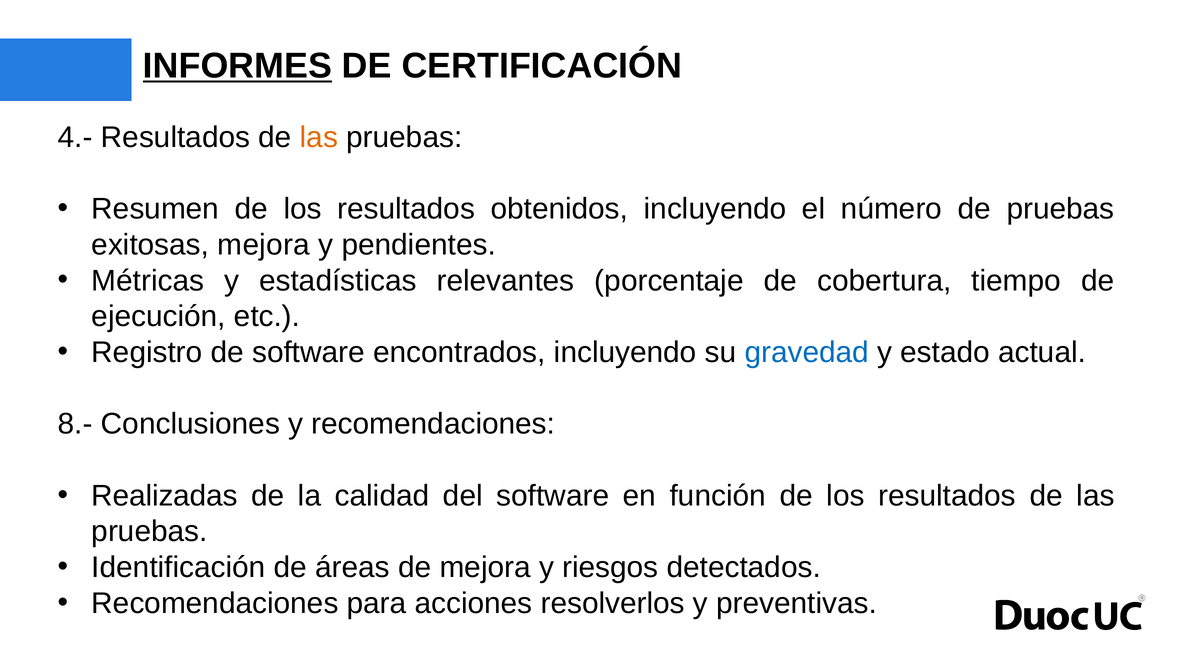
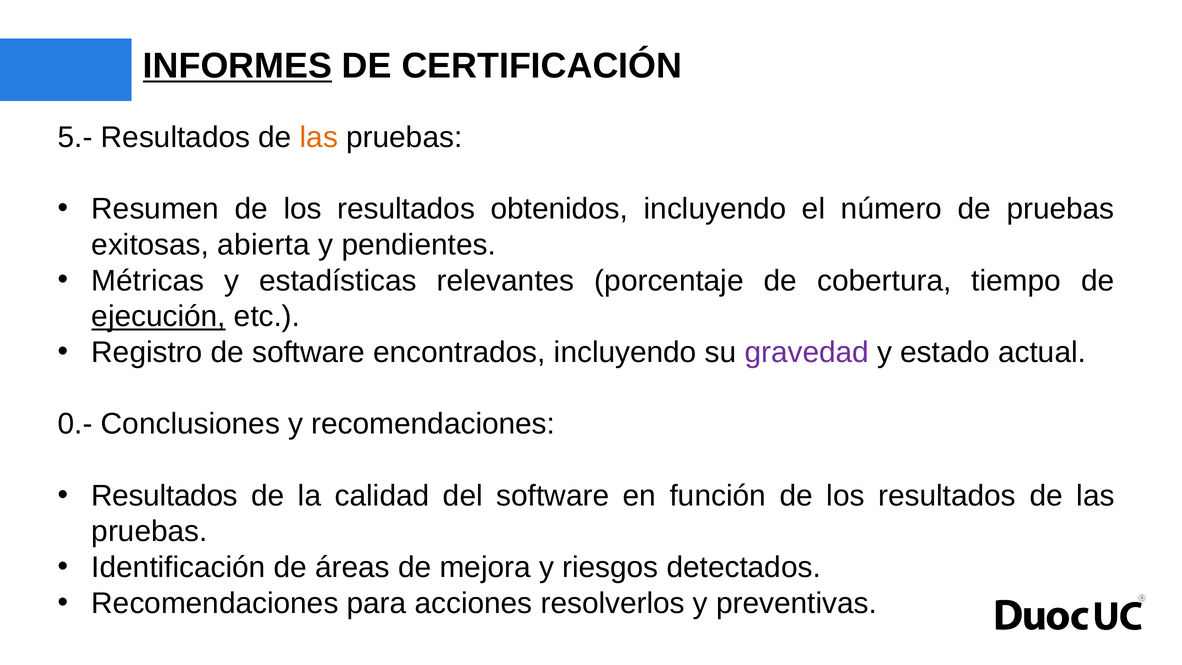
4.-: 4.- -> 5.-
exitosas mejora: mejora -> abierta
ejecución underline: none -> present
gravedad colour: blue -> purple
8.-: 8.- -> 0.-
Realizadas at (164, 496): Realizadas -> Resultados
